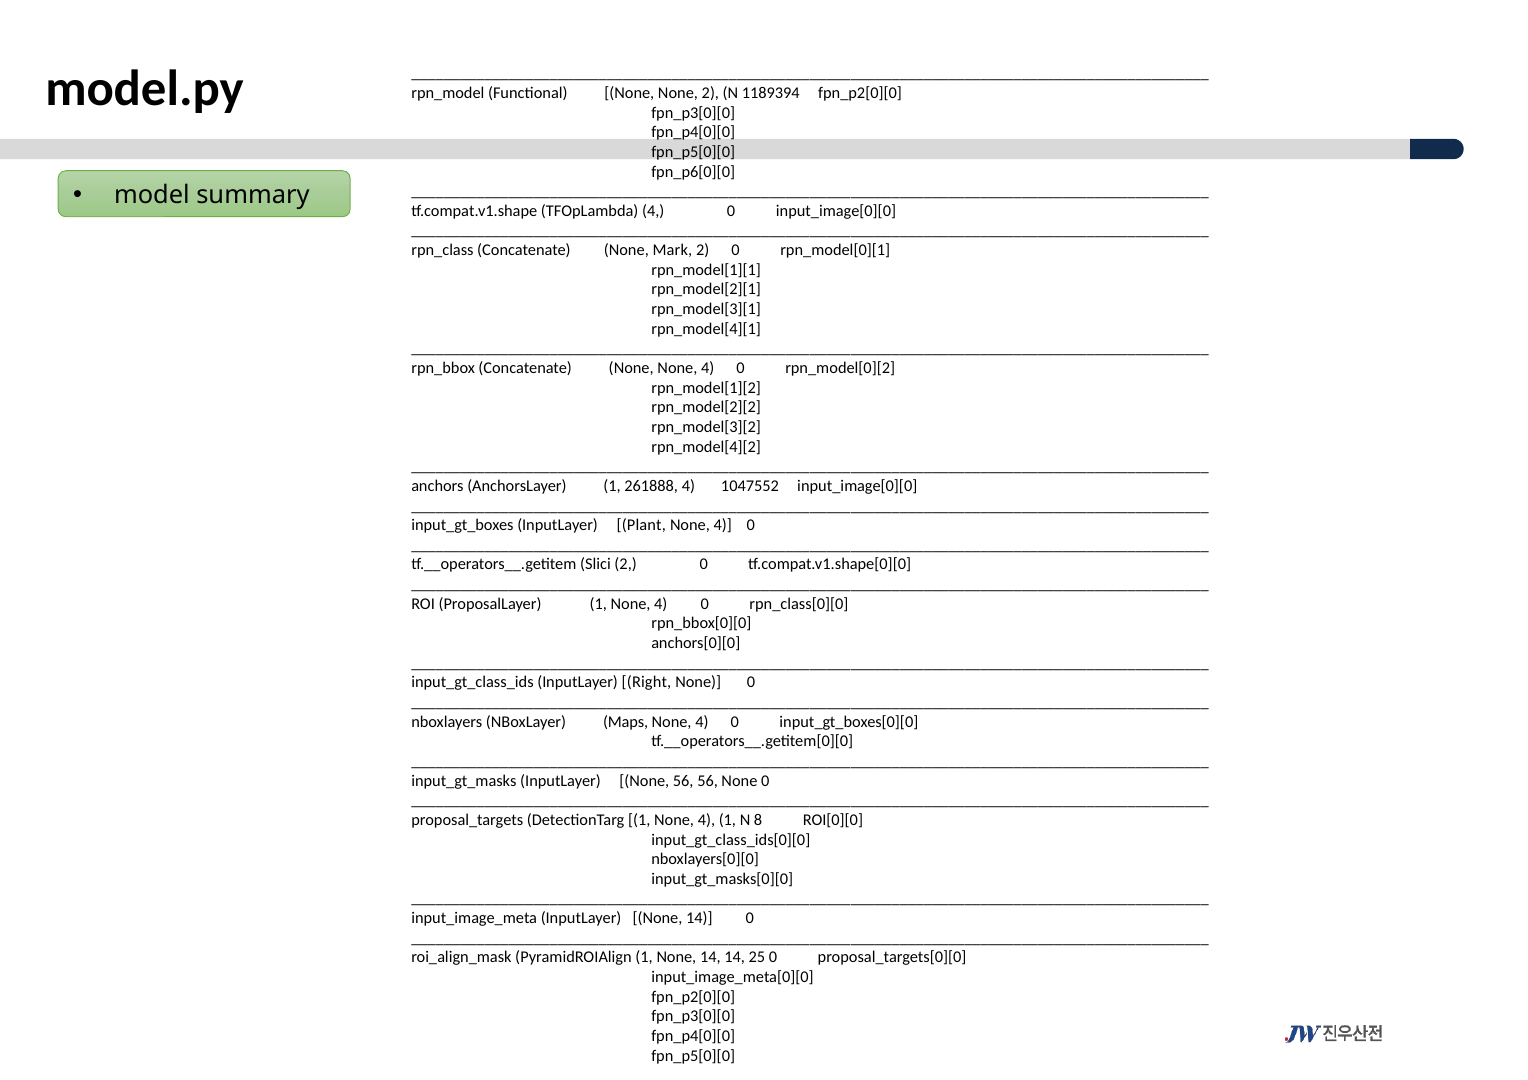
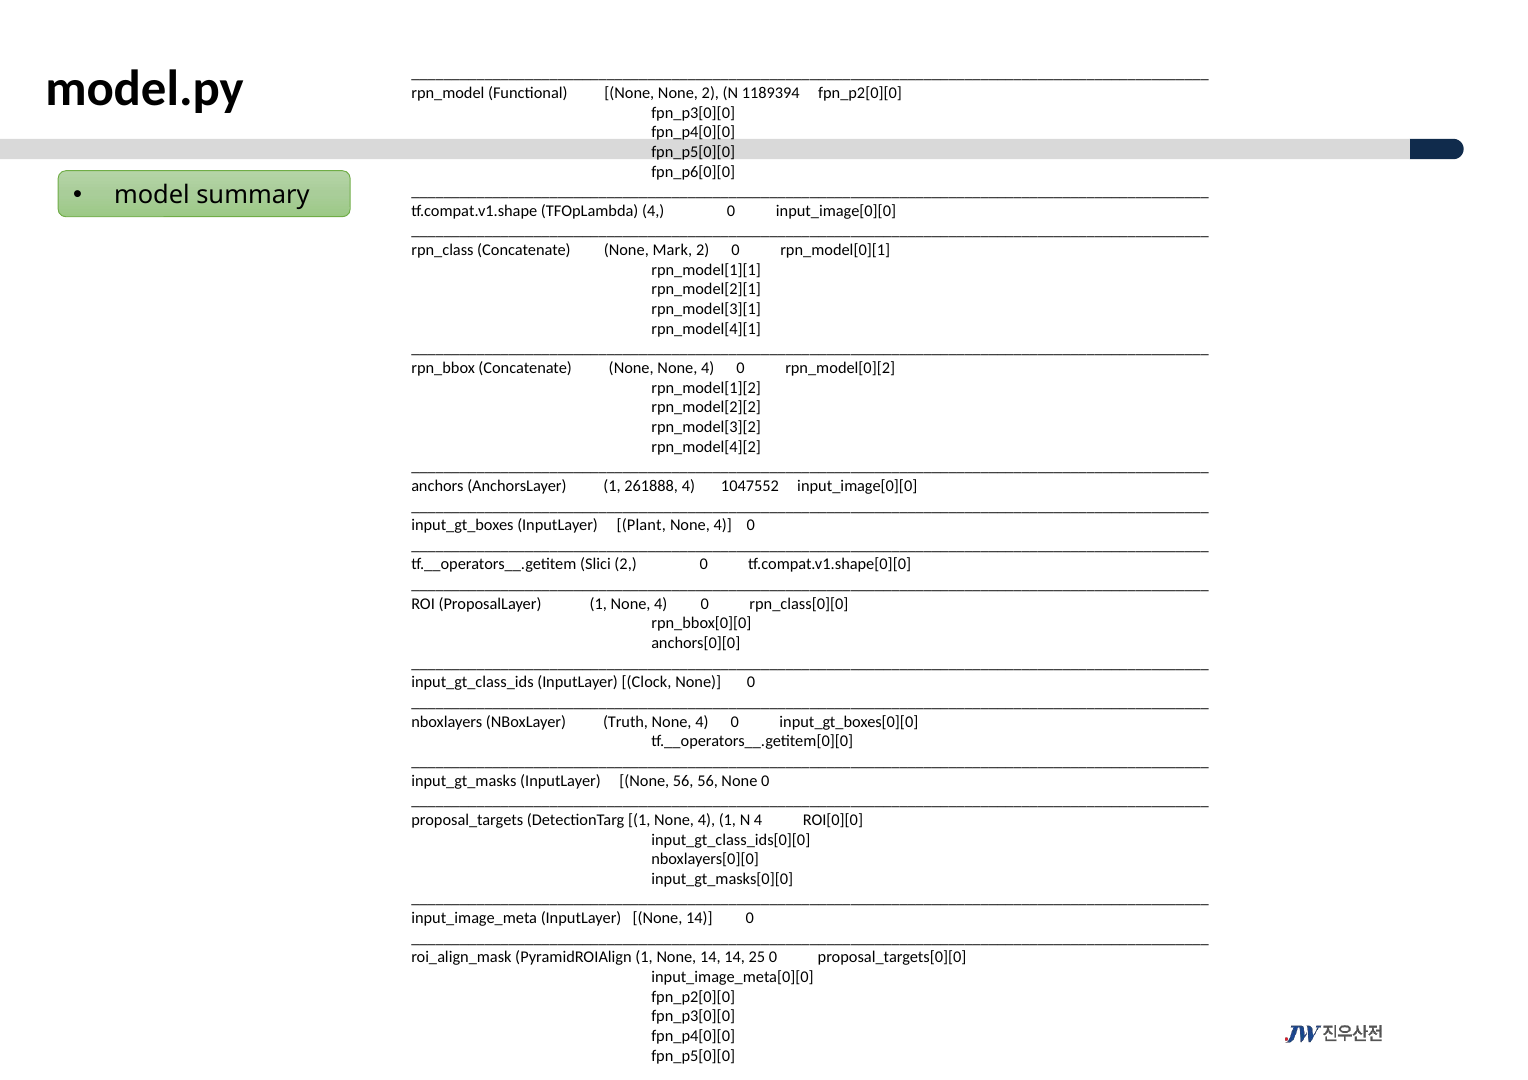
Right: Right -> Clock
Maps: Maps -> Truth
N 8: 8 -> 4
